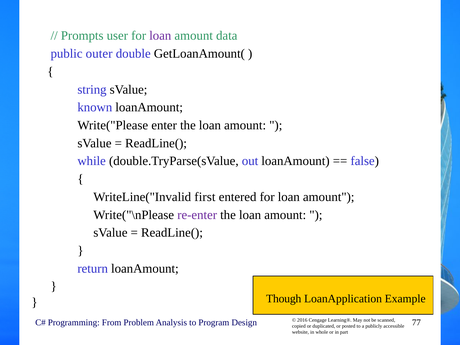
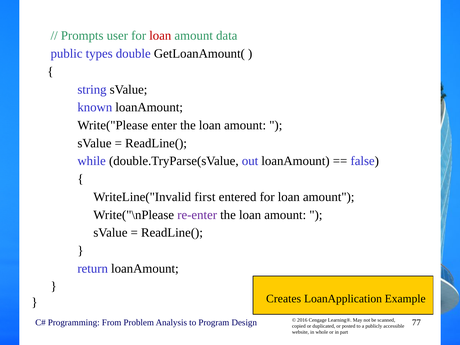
loan at (160, 36) colour: purple -> red
outer: outer -> types
Though: Though -> Creates
